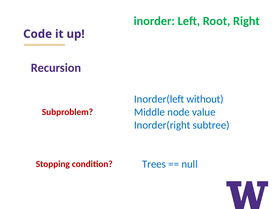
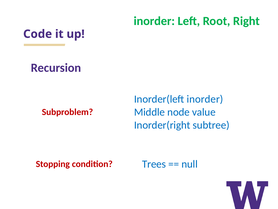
Inorder(left without: without -> inorder
